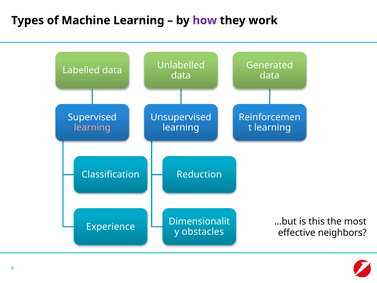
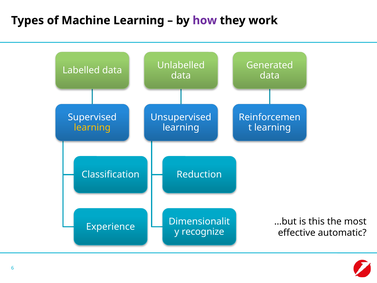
learning at (92, 127) colour: pink -> yellow
obstacles: obstacles -> recognize
neighbors: neighbors -> automatic
